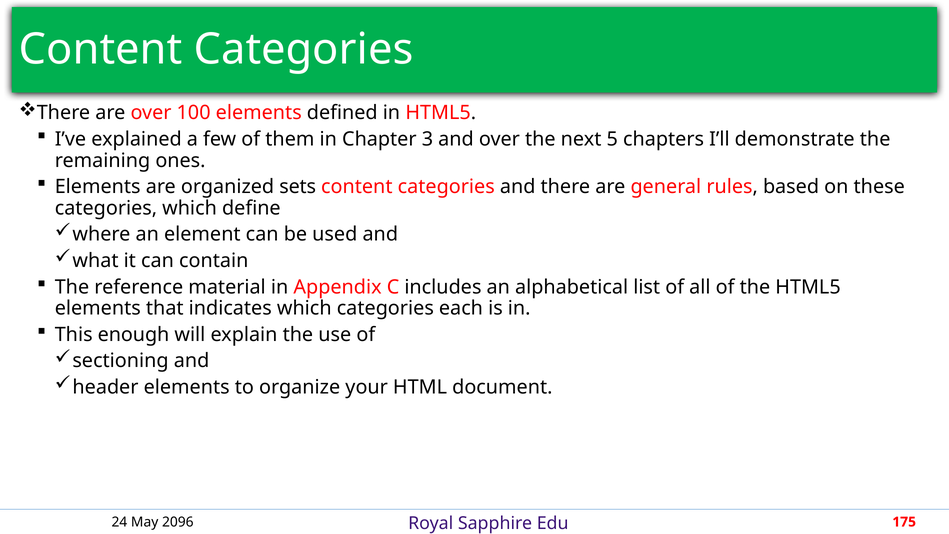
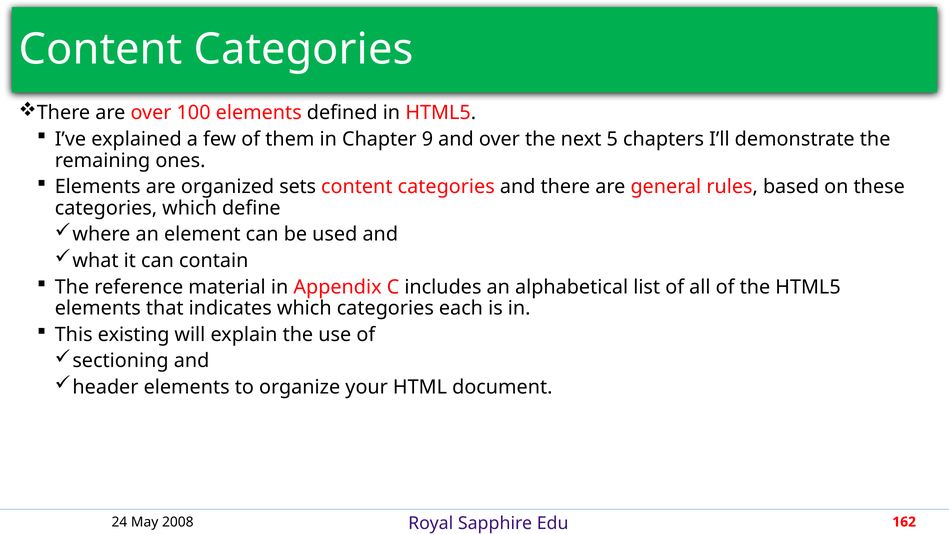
3: 3 -> 9
enough: enough -> existing
2096: 2096 -> 2008
175: 175 -> 162
